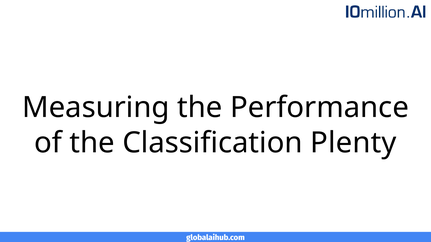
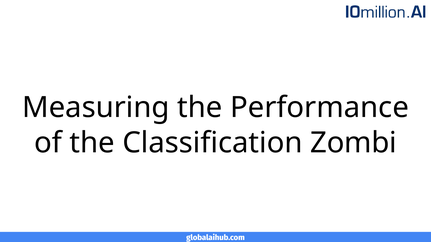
Plenty: Plenty -> Zombi
